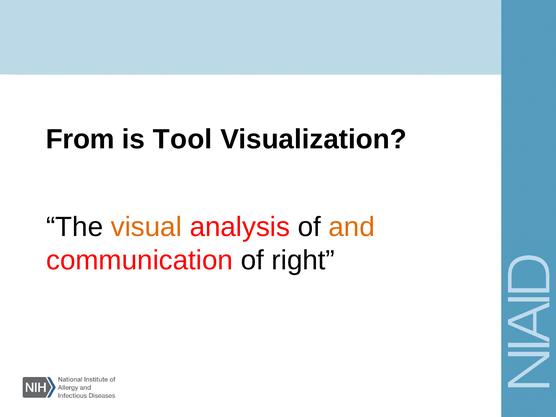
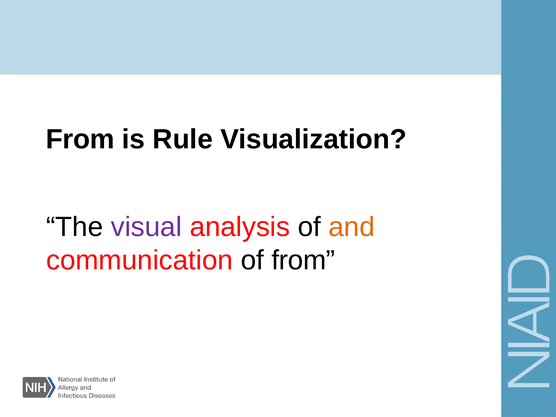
Tool: Tool -> Rule
visual colour: orange -> purple
of right: right -> from
